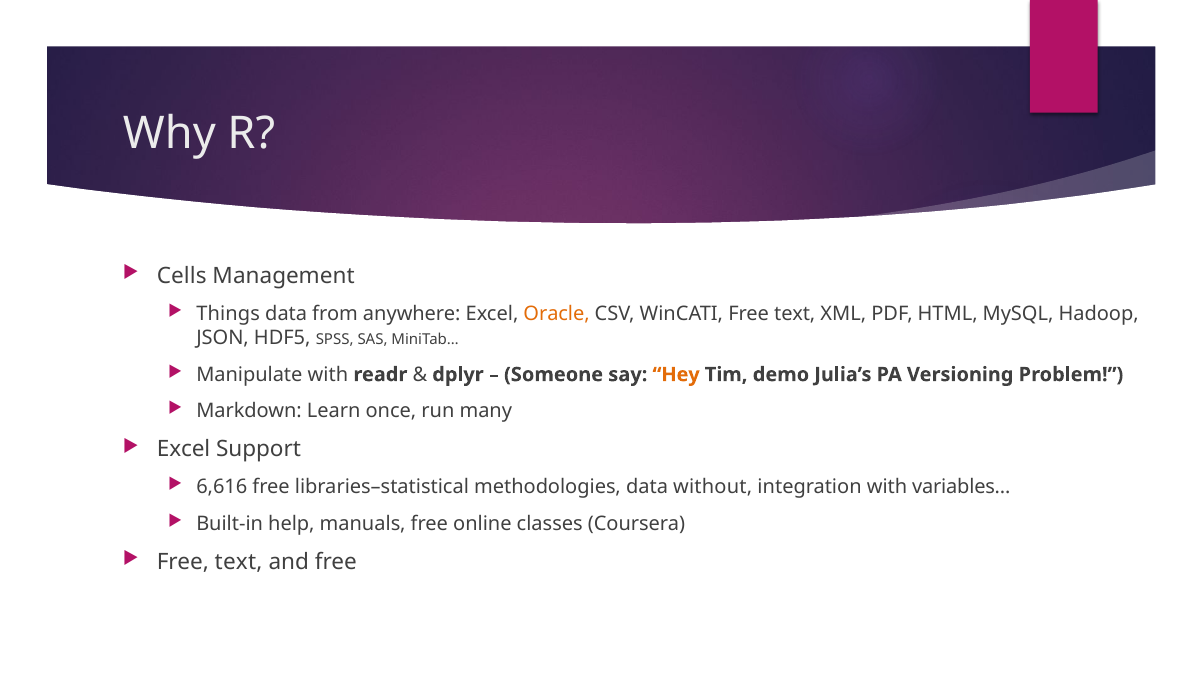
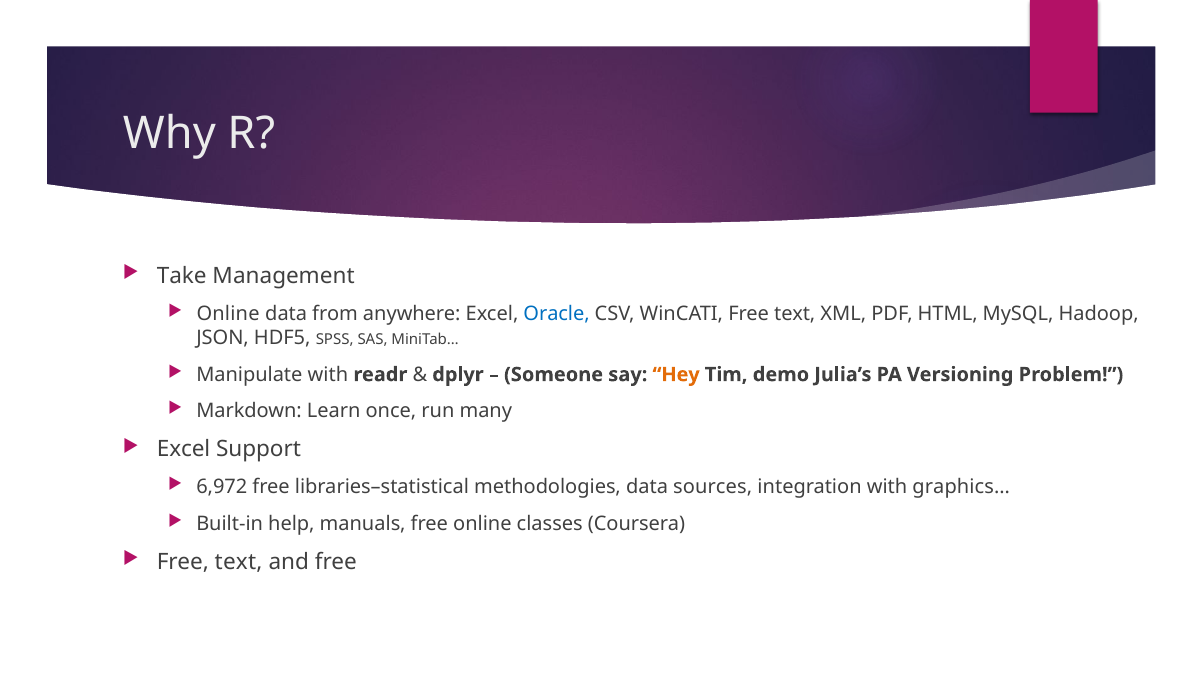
Cells: Cells -> Take
Things at (228, 314): Things -> Online
Oracle colour: orange -> blue
6,616: 6,616 -> 6,972
without: without -> sources
variables…: variables… -> graphics…
